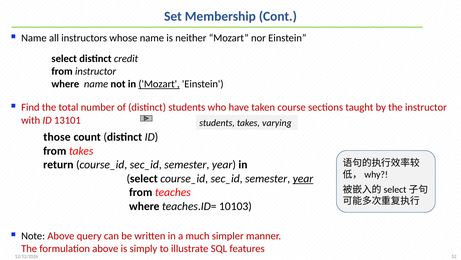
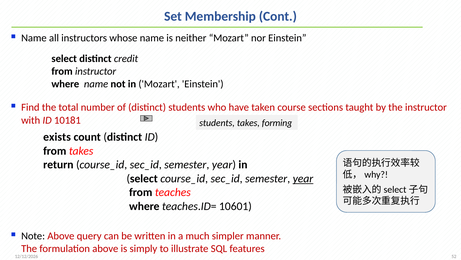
Mozart at (159, 84) underline: present -> none
13101: 13101 -> 10181
varying: varying -> forming
those: those -> exists
10103: 10103 -> 10601
